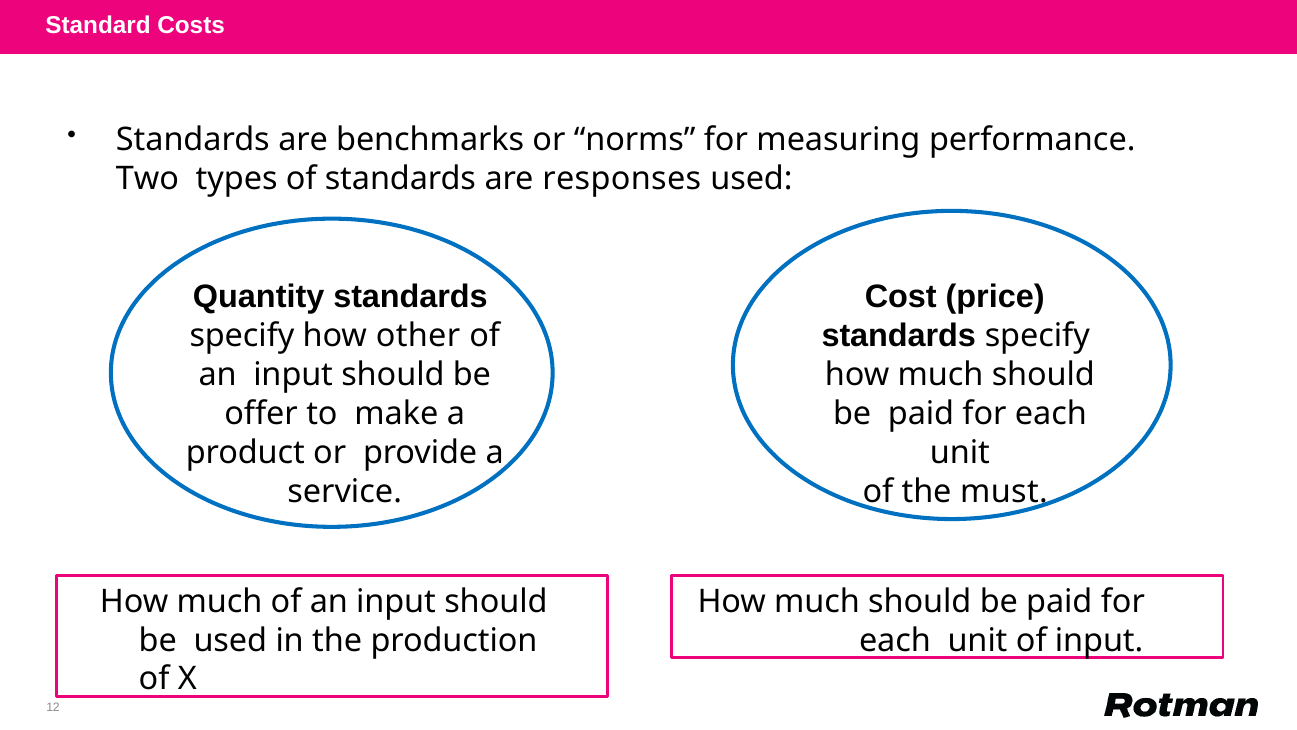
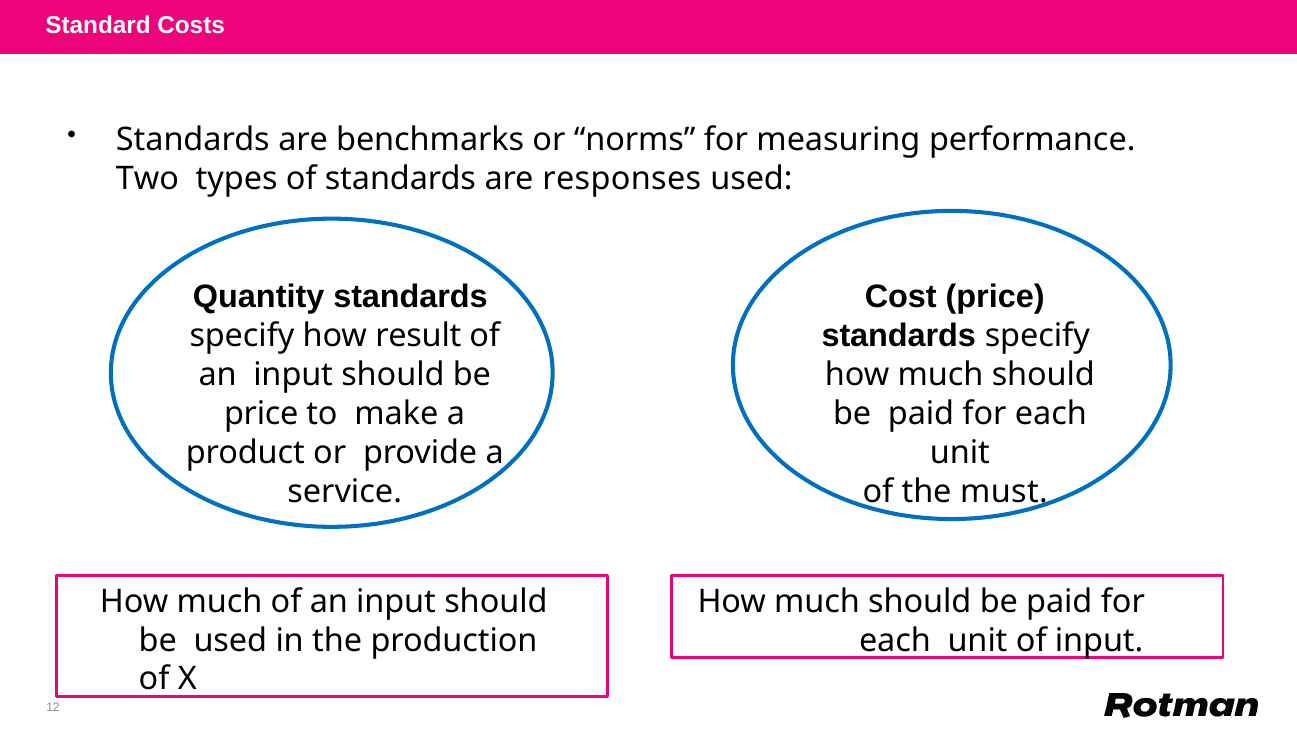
other: other -> result
offer at (261, 414): offer -> price
